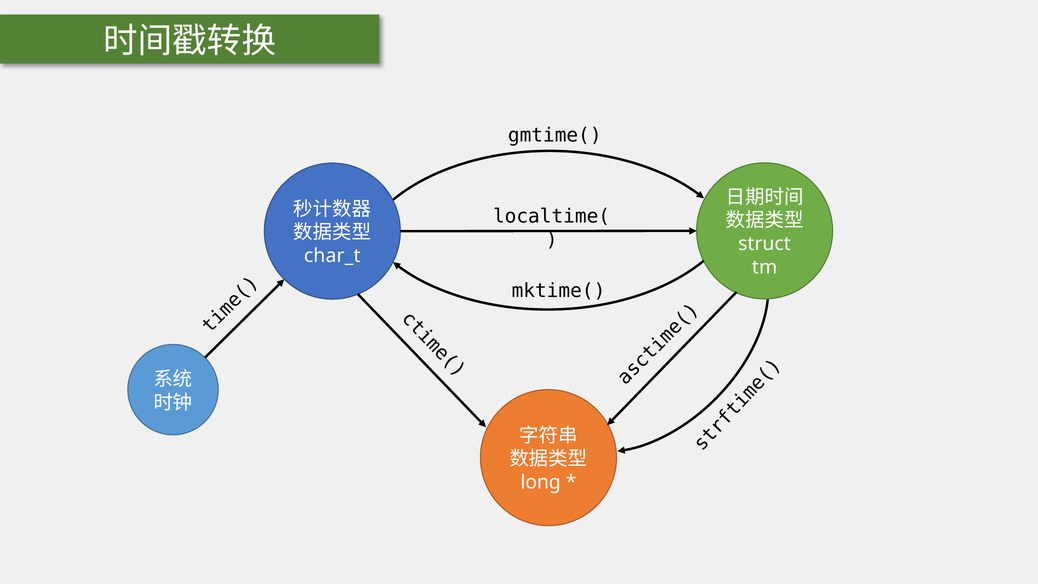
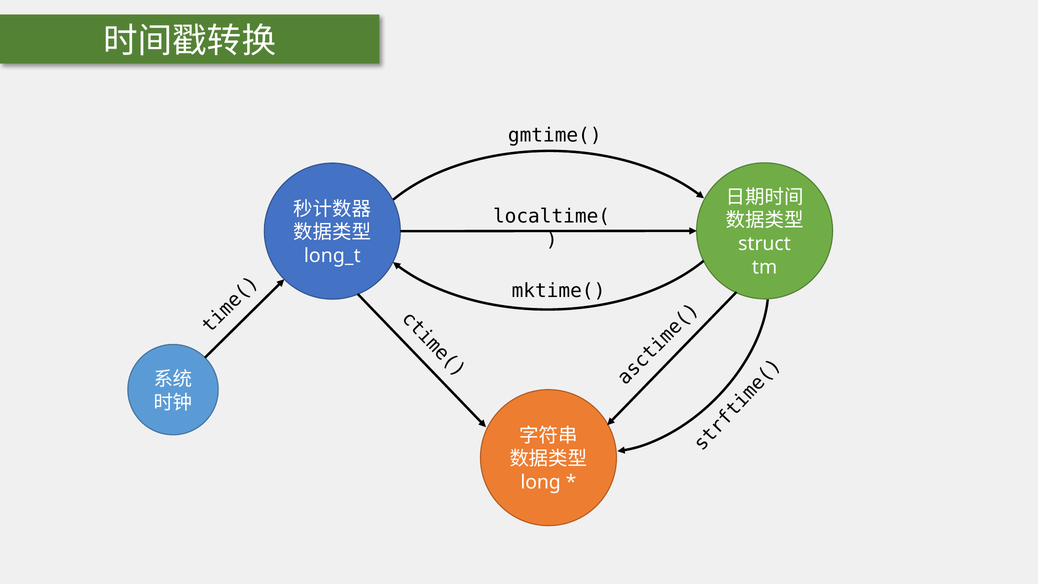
char_t: char_t -> long_t
